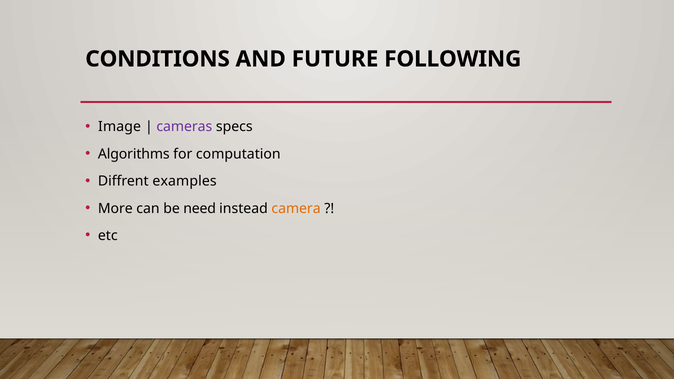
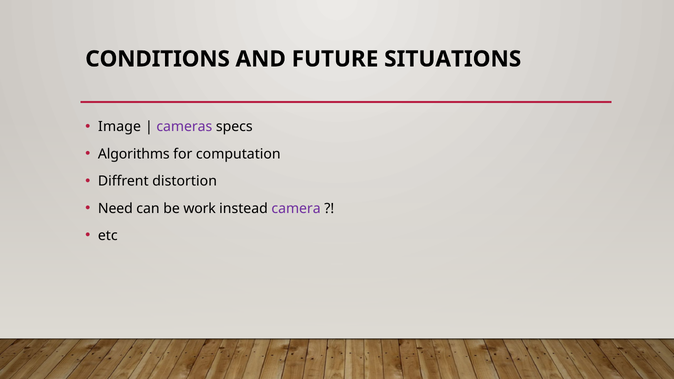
FOLLOWING: FOLLOWING -> SITUATIONS
examples: examples -> distortion
More: More -> Need
need: need -> work
camera colour: orange -> purple
